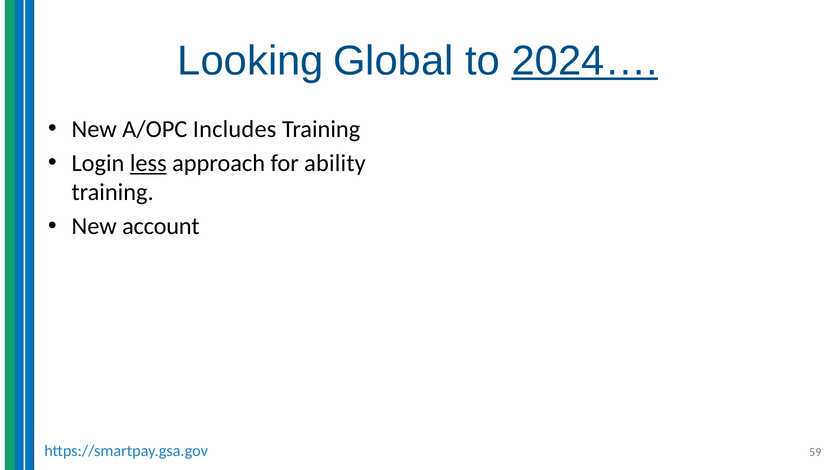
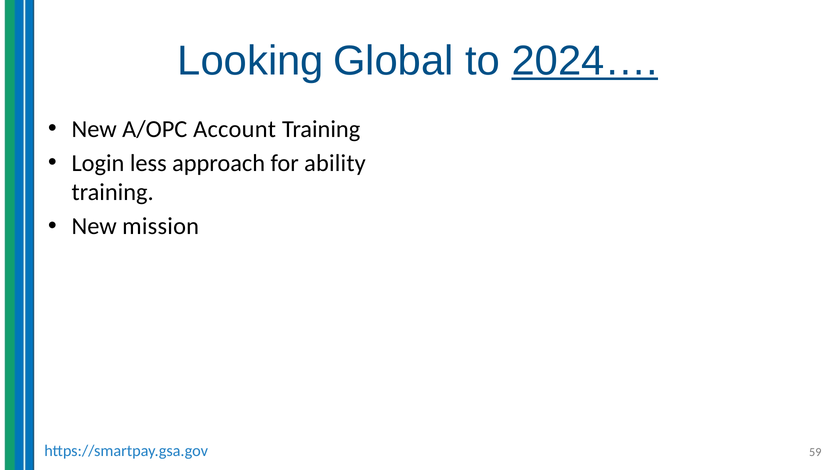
Includes: Includes -> Account
less underline: present -> none
account: account -> mission
